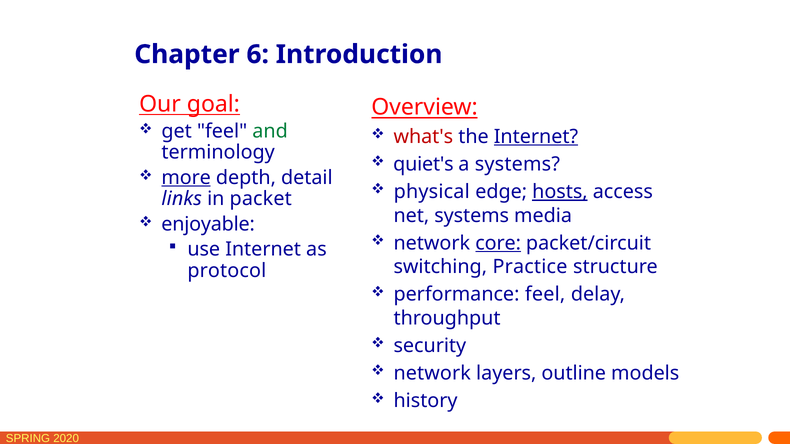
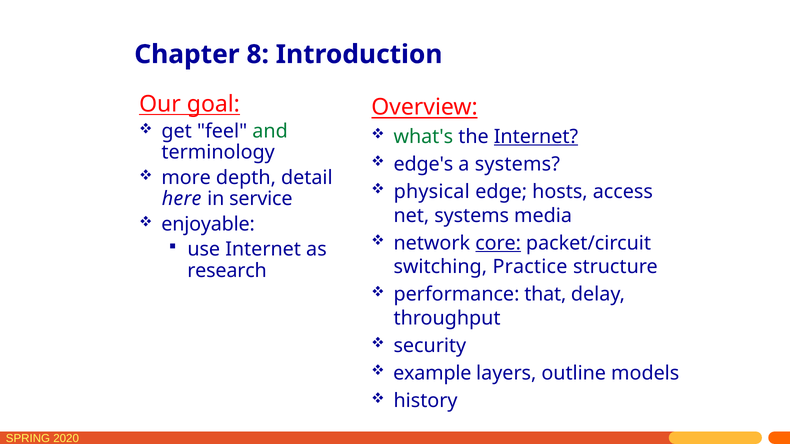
6: 6 -> 8
what's colour: red -> green
quiet's: quiet's -> edge's
more underline: present -> none
hosts underline: present -> none
links: links -> here
packet: packet -> service
protocol: protocol -> research
performance feel: feel -> that
network at (432, 374): network -> example
